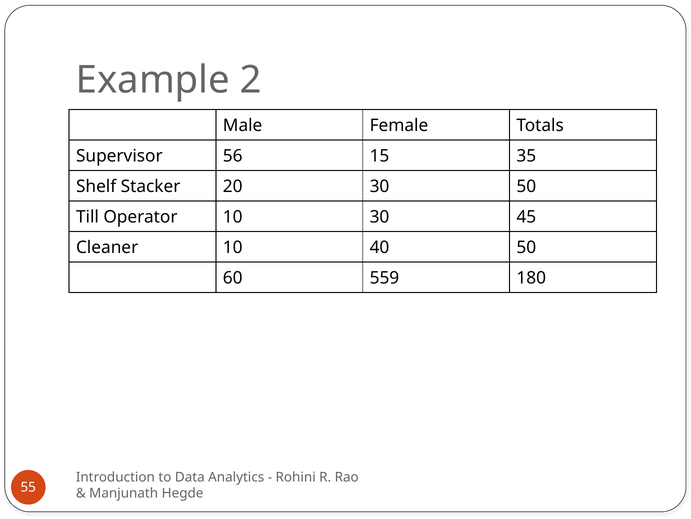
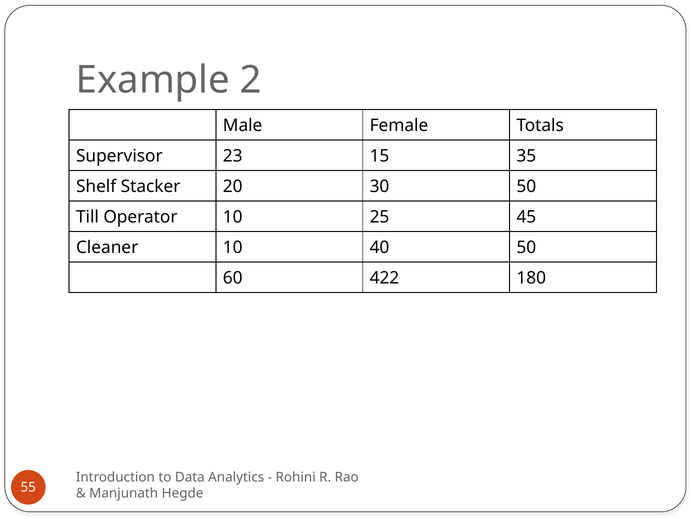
56: 56 -> 23
10 30: 30 -> 25
559: 559 -> 422
